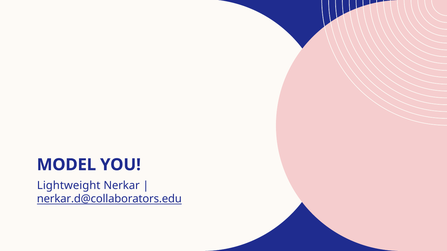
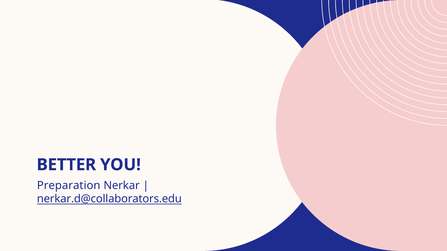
MODEL: MODEL -> BETTER
Lightweight: Lightweight -> Preparation
